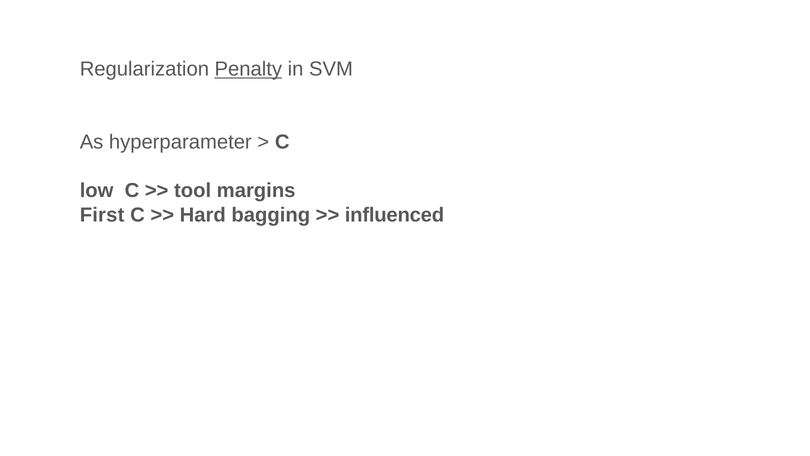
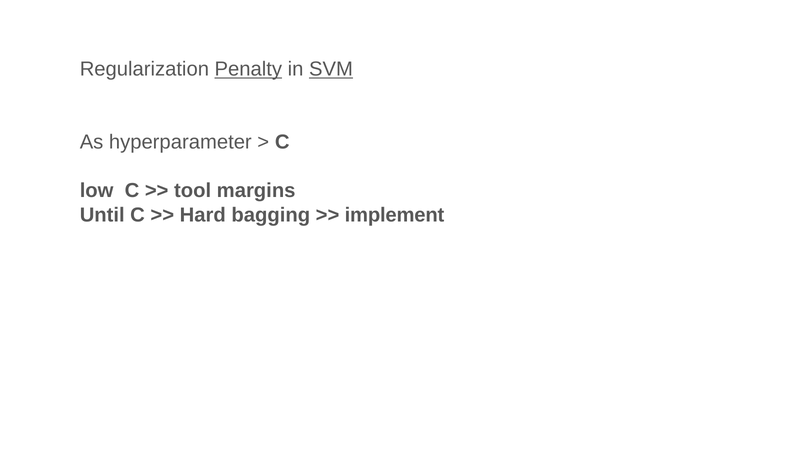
SVM underline: none -> present
First: First -> Until
influenced: influenced -> implement
